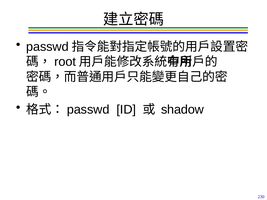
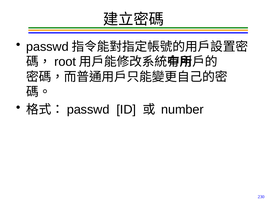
shadow: shadow -> number
